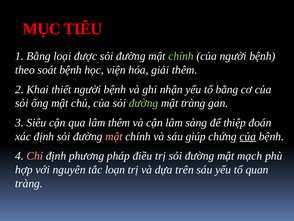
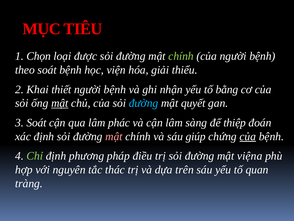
1 Bằng: Bằng -> Chọn
giải thêm: thêm -> thiểu
mật at (60, 103) underline: none -> present
đường at (144, 103) colour: light green -> light blue
mật tràng: tràng -> quyết
3 Siêu: Siêu -> Soát
lâm thêm: thêm -> phác
Chỉ colour: pink -> light green
mạch: mạch -> việna
loạn: loạn -> thác
